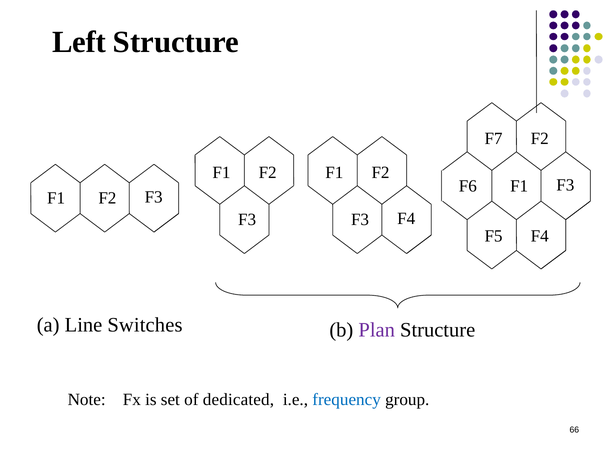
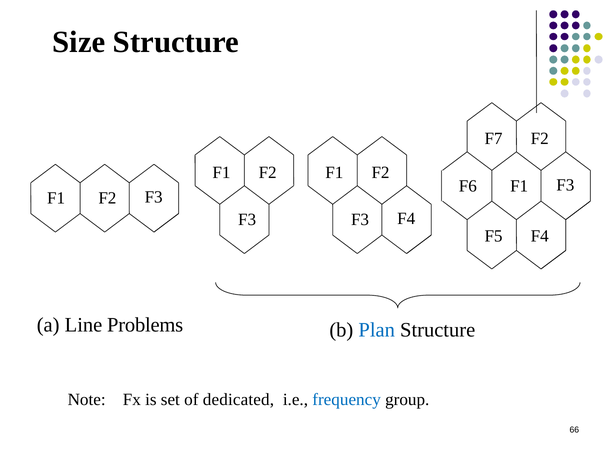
Left: Left -> Size
Switches: Switches -> Problems
Plan colour: purple -> blue
